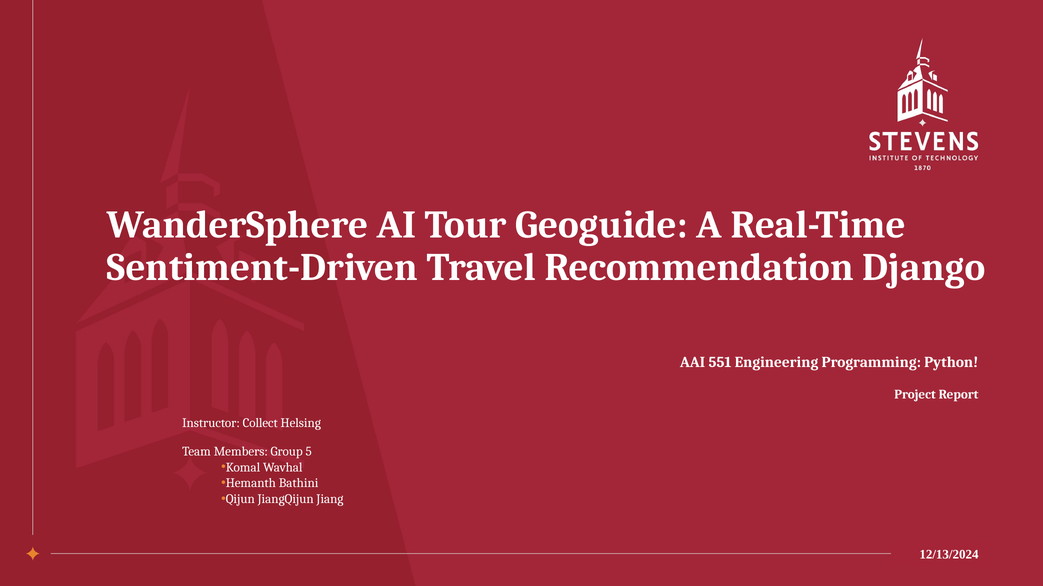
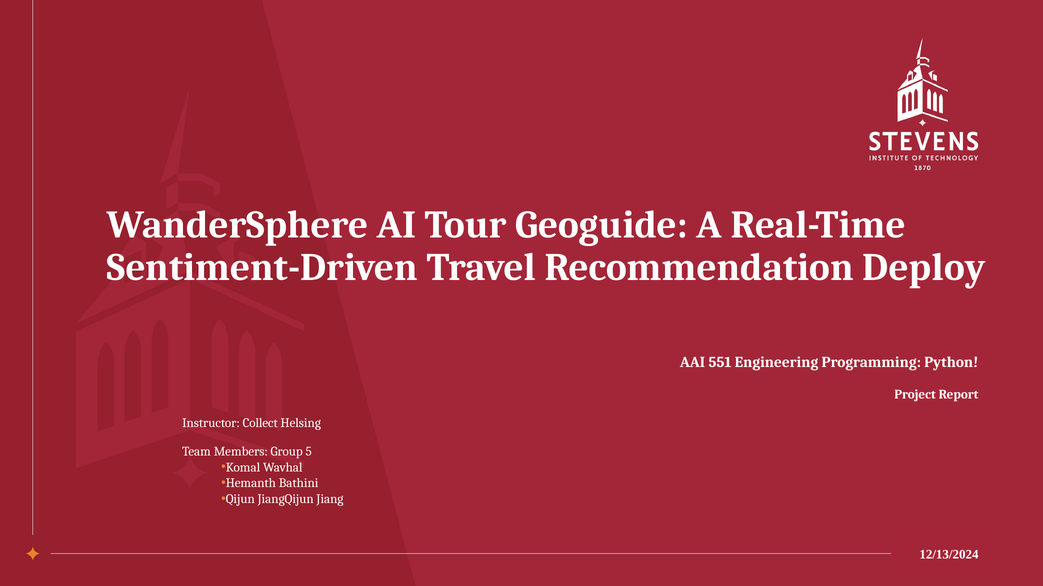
Django: Django -> Deploy
